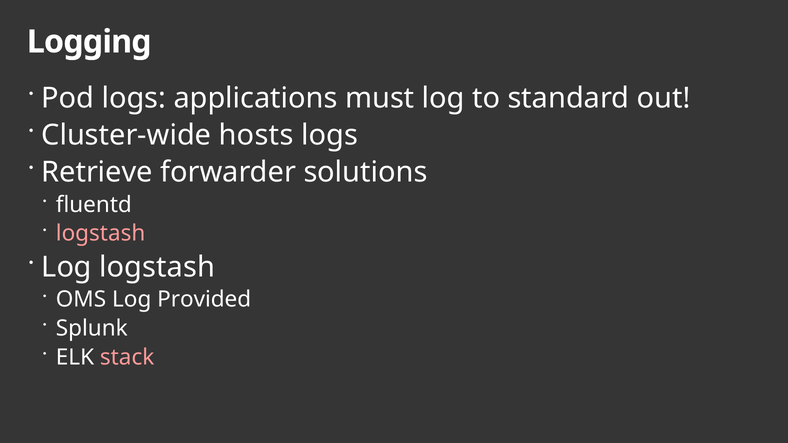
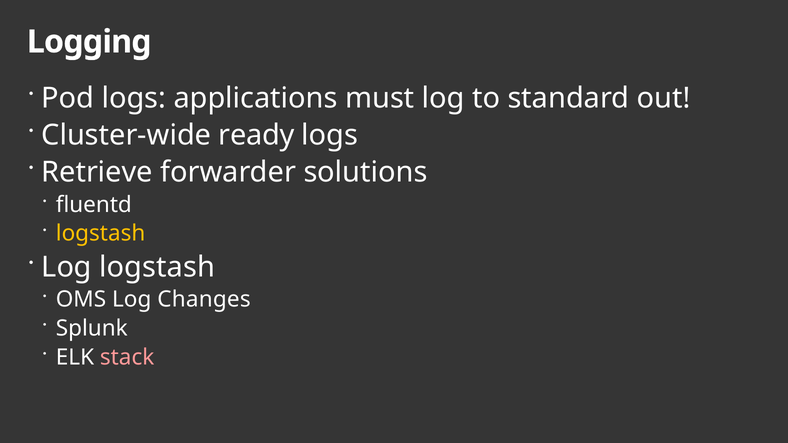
hosts: hosts -> ready
logstash at (101, 234) colour: pink -> yellow
Provided: Provided -> Changes
